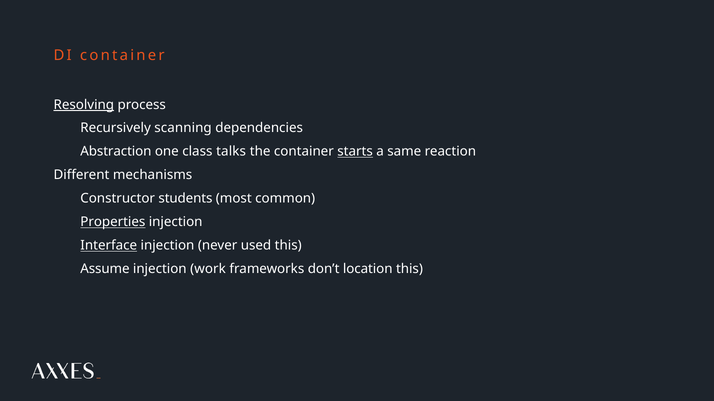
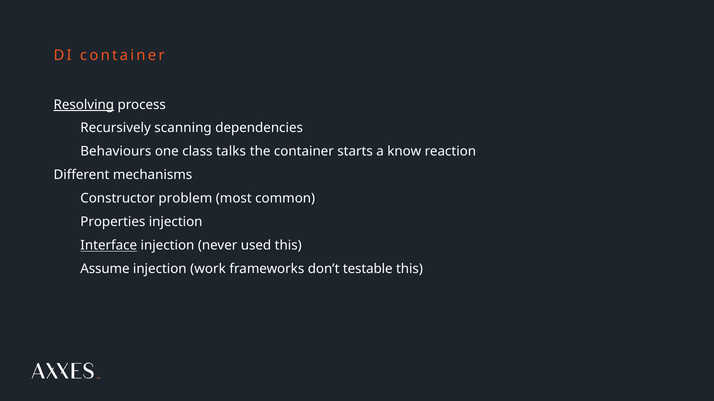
Abstraction: Abstraction -> Behaviours
starts underline: present -> none
same: same -> know
students: students -> problem
Properties underline: present -> none
location: location -> testable
